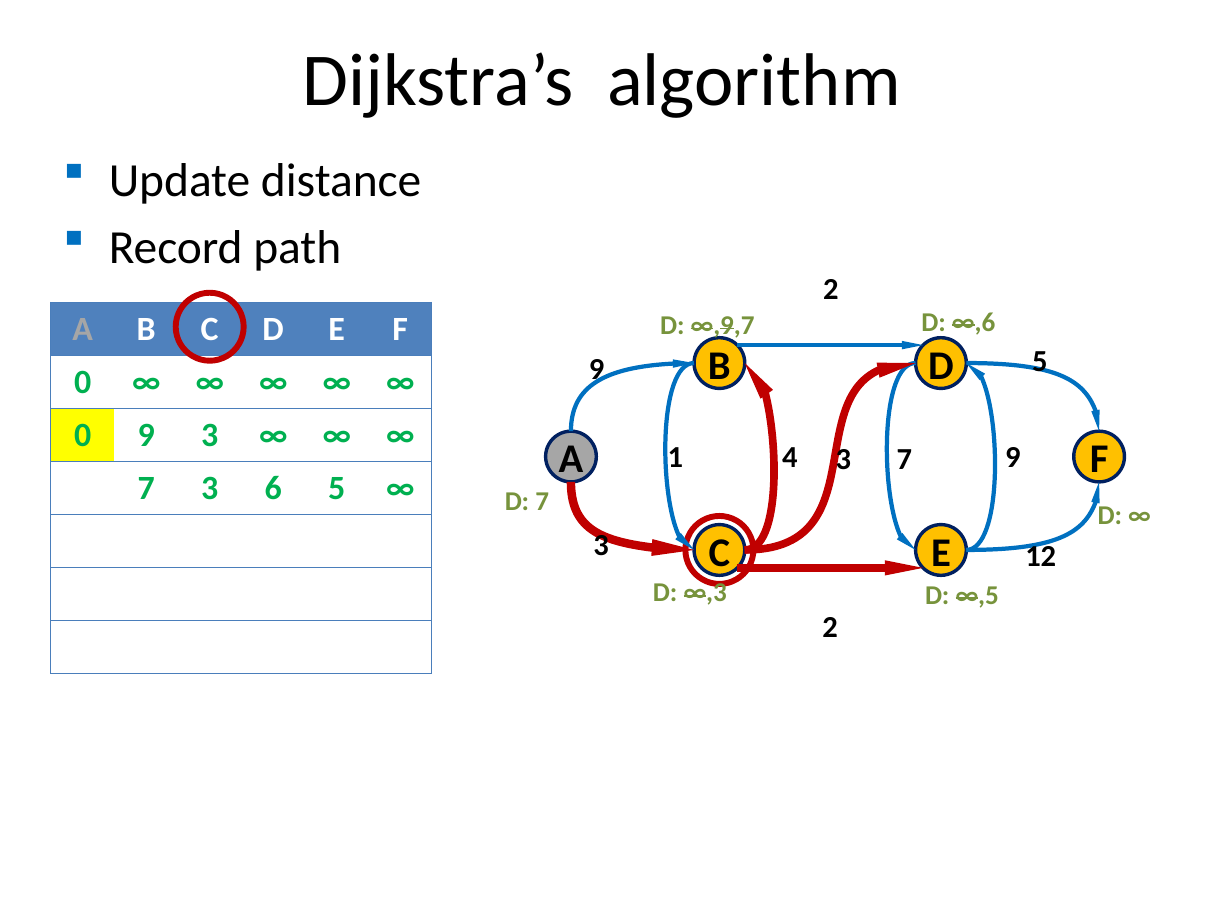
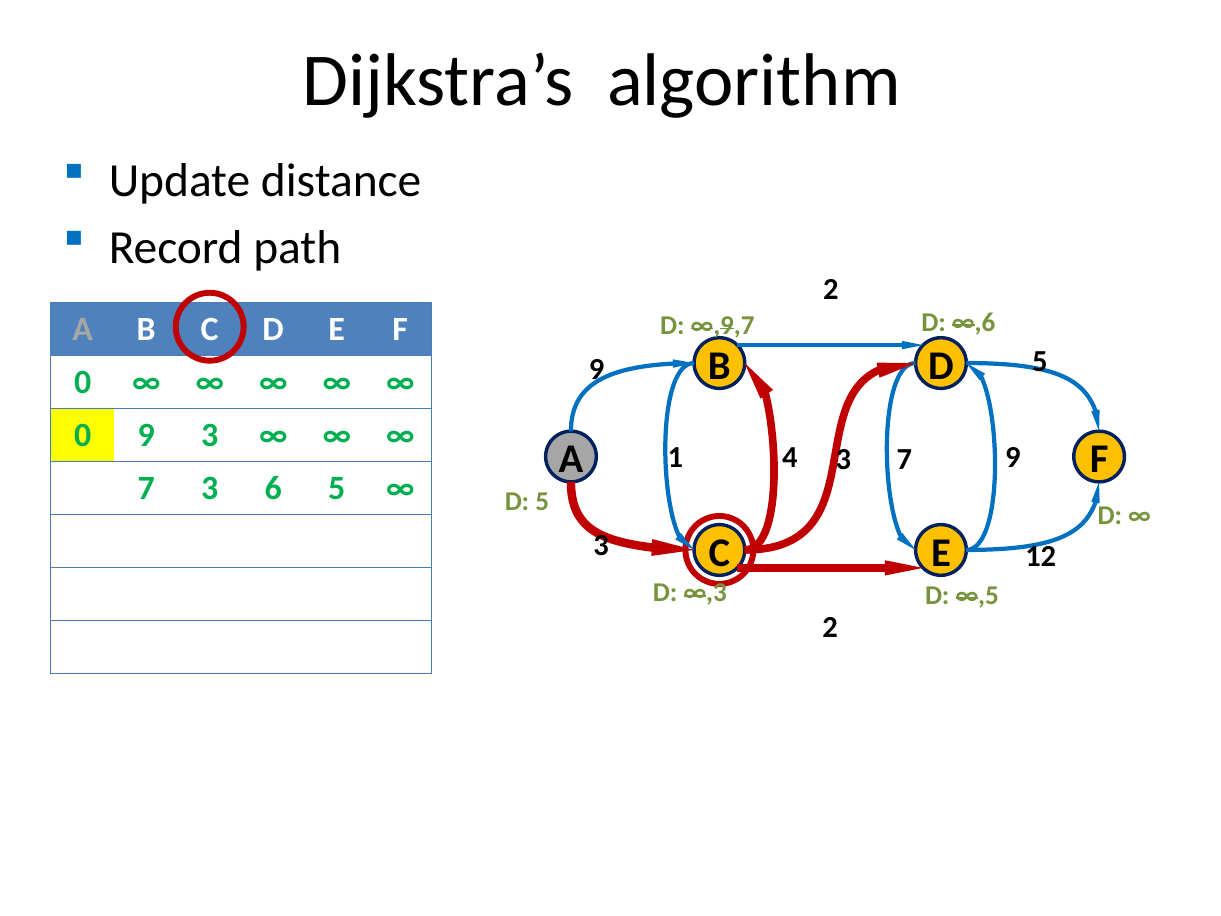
D 7: 7 -> 5
